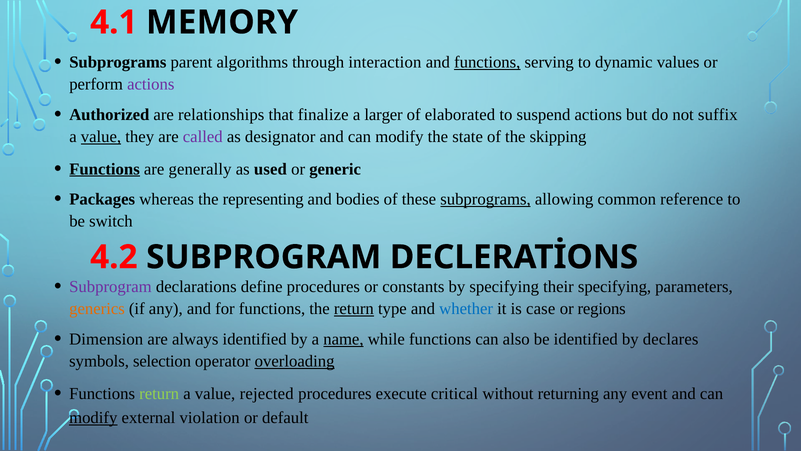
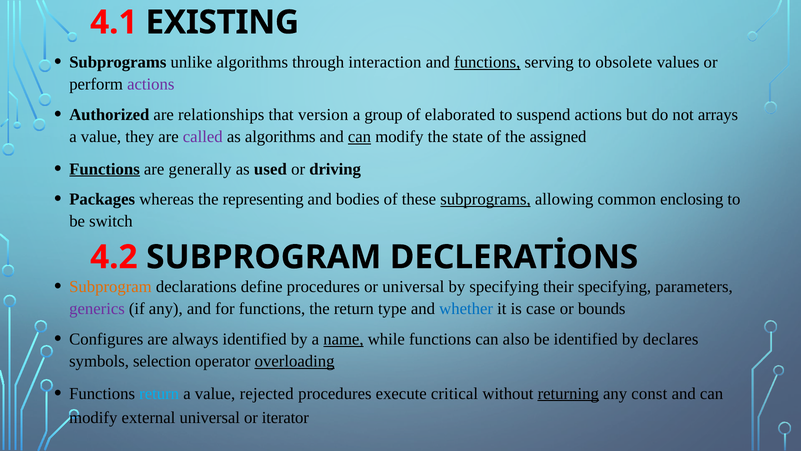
MEMORY: MEMORY -> EXISTING
parent: parent -> unlike
dynamic: dynamic -> obsolete
finalize: finalize -> version
larger: larger -> group
suffix: suffix -> arrays
value at (101, 136) underline: present -> none
as designator: designator -> algorithms
can at (359, 136) underline: none -> present
skipping: skipping -> assigned
generic: generic -> driving
reference: reference -> enclosing
Subprogram at (110, 286) colour: purple -> orange
constants at (413, 286): constants -> universal
generics colour: orange -> purple
return at (354, 308) underline: present -> none
regions: regions -> bounds
Dimension: Dimension -> Configures
return at (159, 393) colour: light green -> light blue
returning underline: none -> present
event: event -> const
modify at (93, 417) underline: present -> none
external violation: violation -> universal
default: default -> iterator
